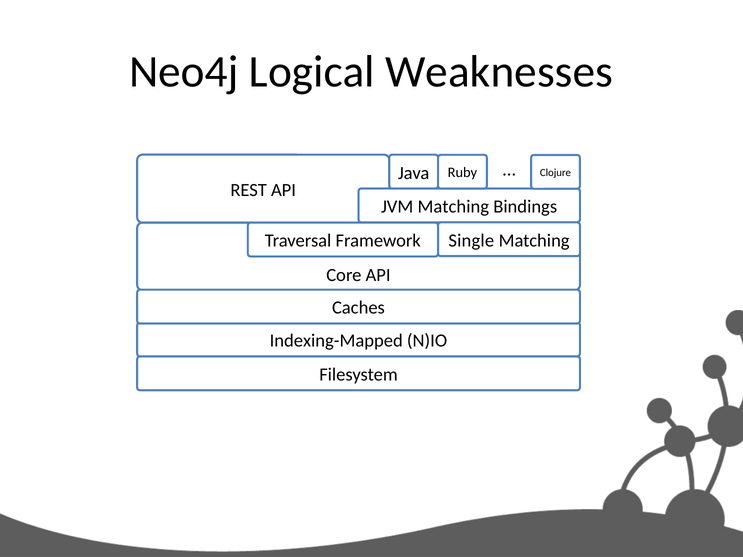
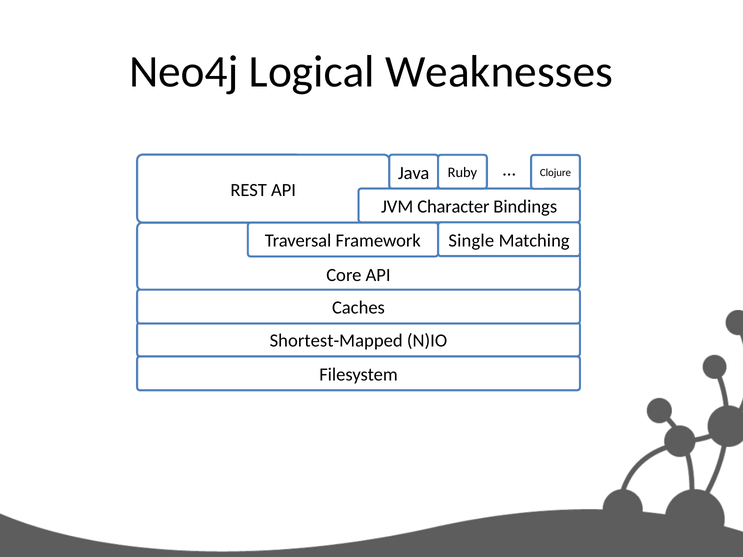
JVM Matching: Matching -> Character
Indexing-Mapped: Indexing-Mapped -> Shortest-Mapped
